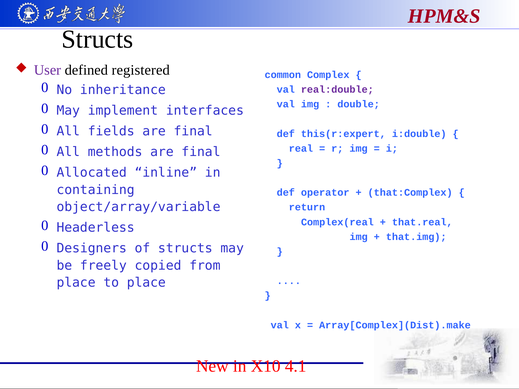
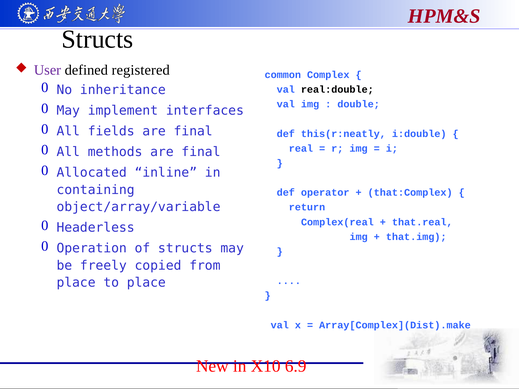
real:double colour: purple -> black
this(r:expert: this(r:expert -> this(r:neatly
Designers: Designers -> Operation
4.1: 4.1 -> 6.9
